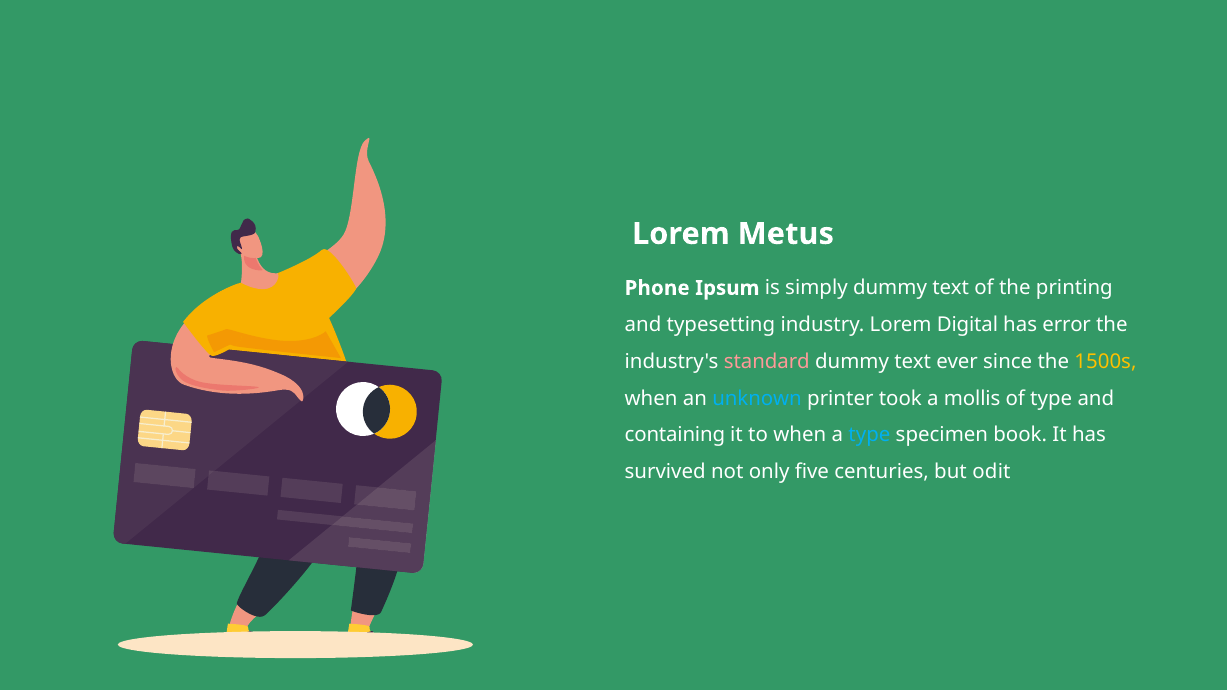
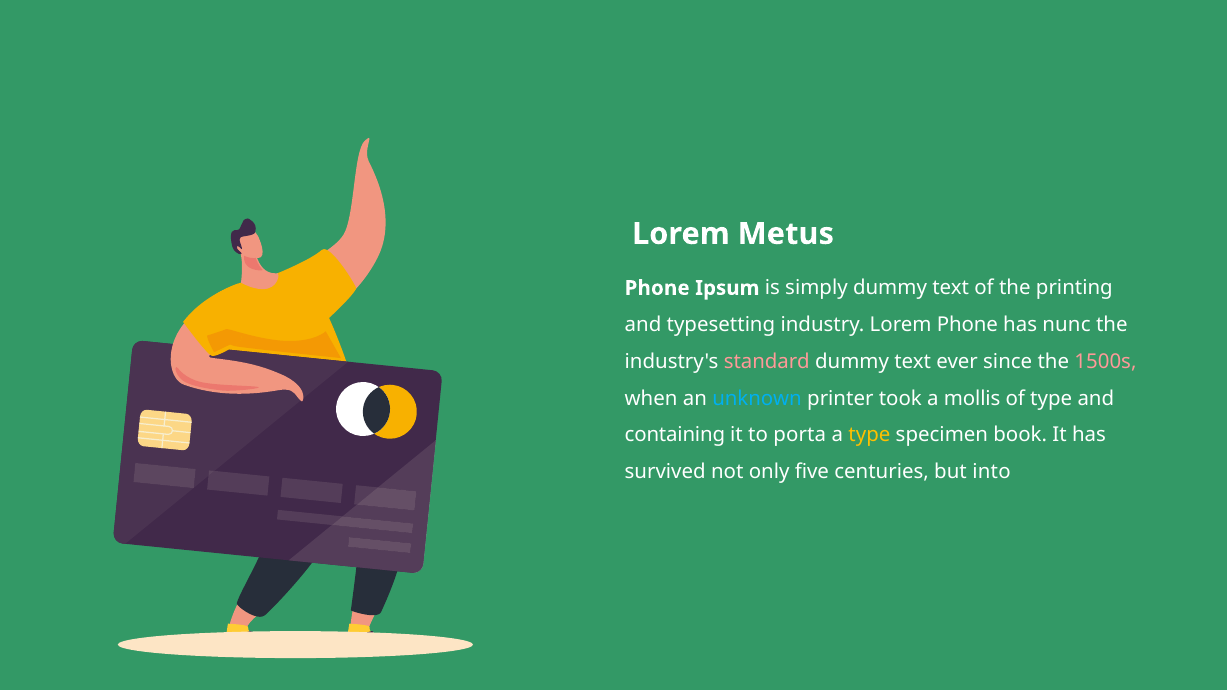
Lorem Digital: Digital -> Phone
error: error -> nunc
1500s colour: yellow -> pink
to when: when -> porta
type at (869, 435) colour: light blue -> yellow
odit: odit -> into
